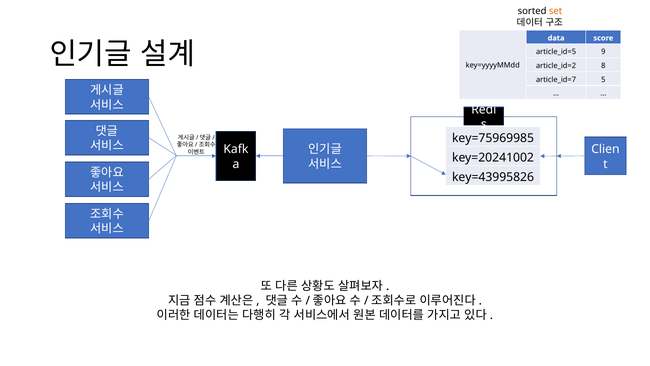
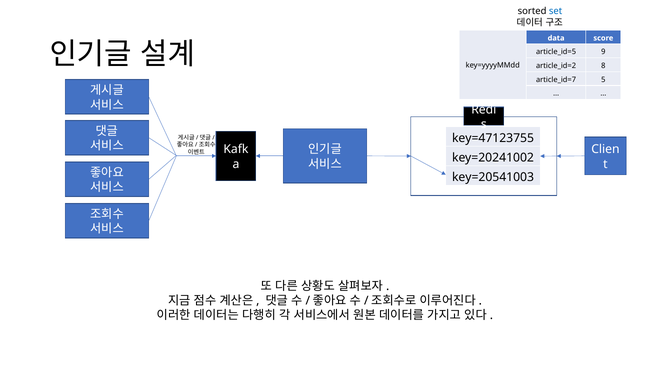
set colour: orange -> blue
key=75969985: key=75969985 -> key=47123755
key=43995826: key=43995826 -> key=20541003
